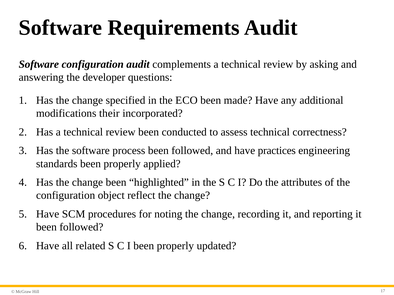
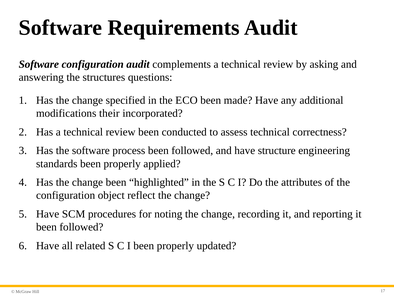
developer: developer -> structures
practices: practices -> structure
